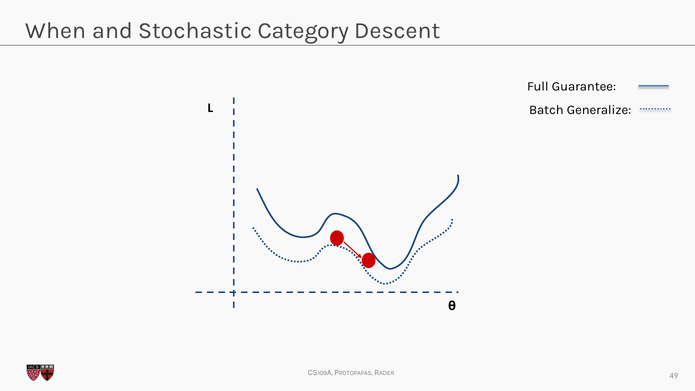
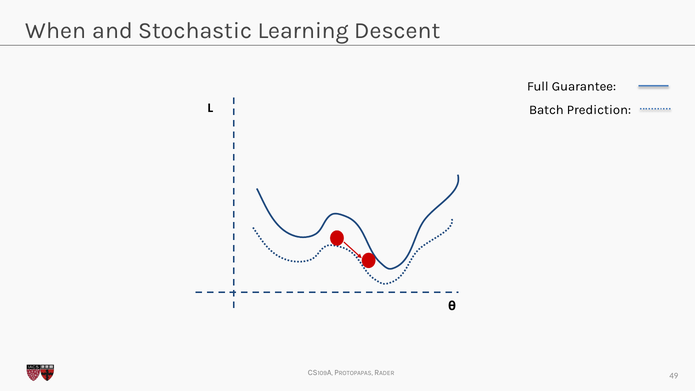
Category: Category -> Learning
Generalize: Generalize -> Prediction
